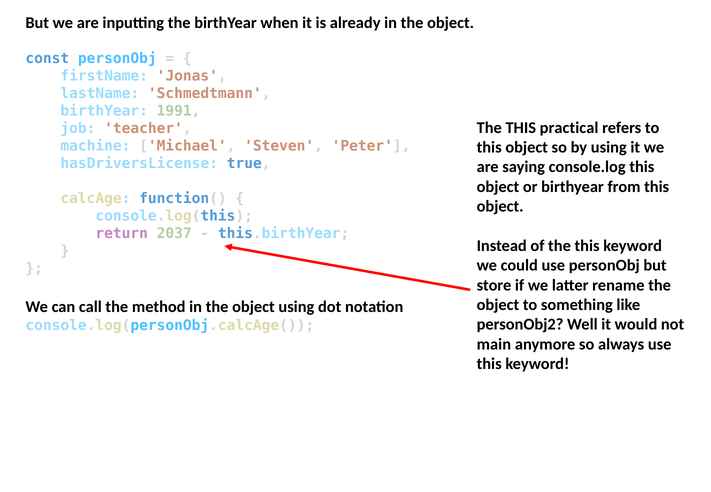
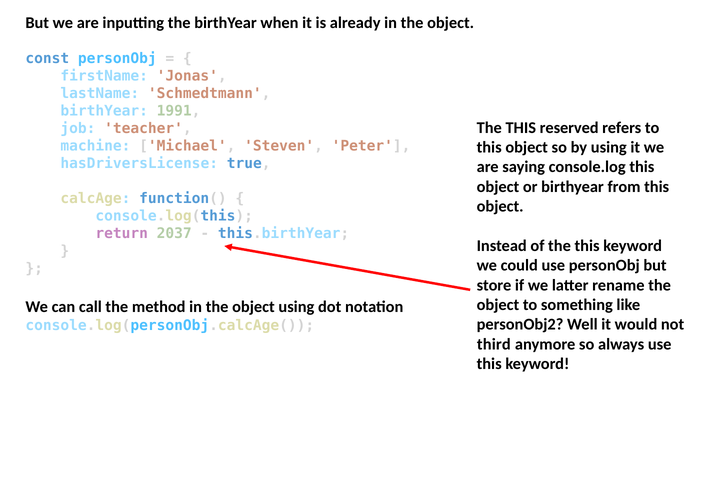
practical: practical -> reserved
main: main -> third
